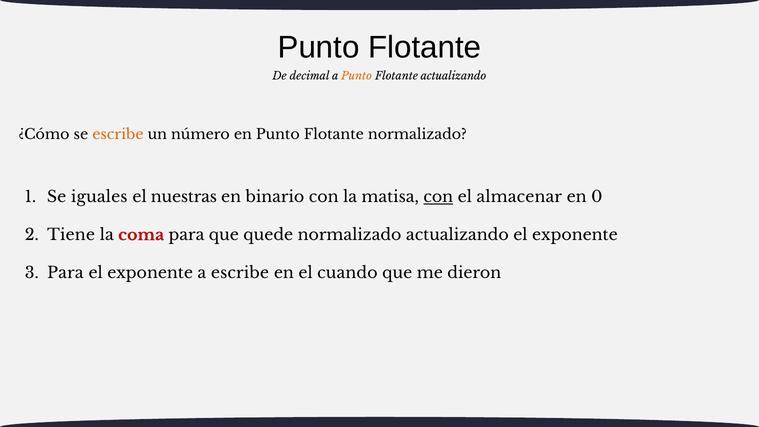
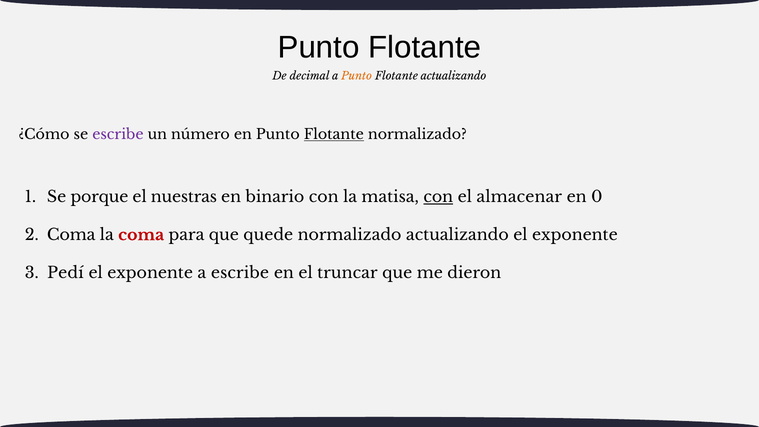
escribe at (118, 135) colour: orange -> purple
Flotante at (334, 135) underline: none -> present
iguales: iguales -> porque
Tiene at (71, 235): Tiene -> Coma
Para at (65, 273): Para -> Pedí
cuando: cuando -> truncar
